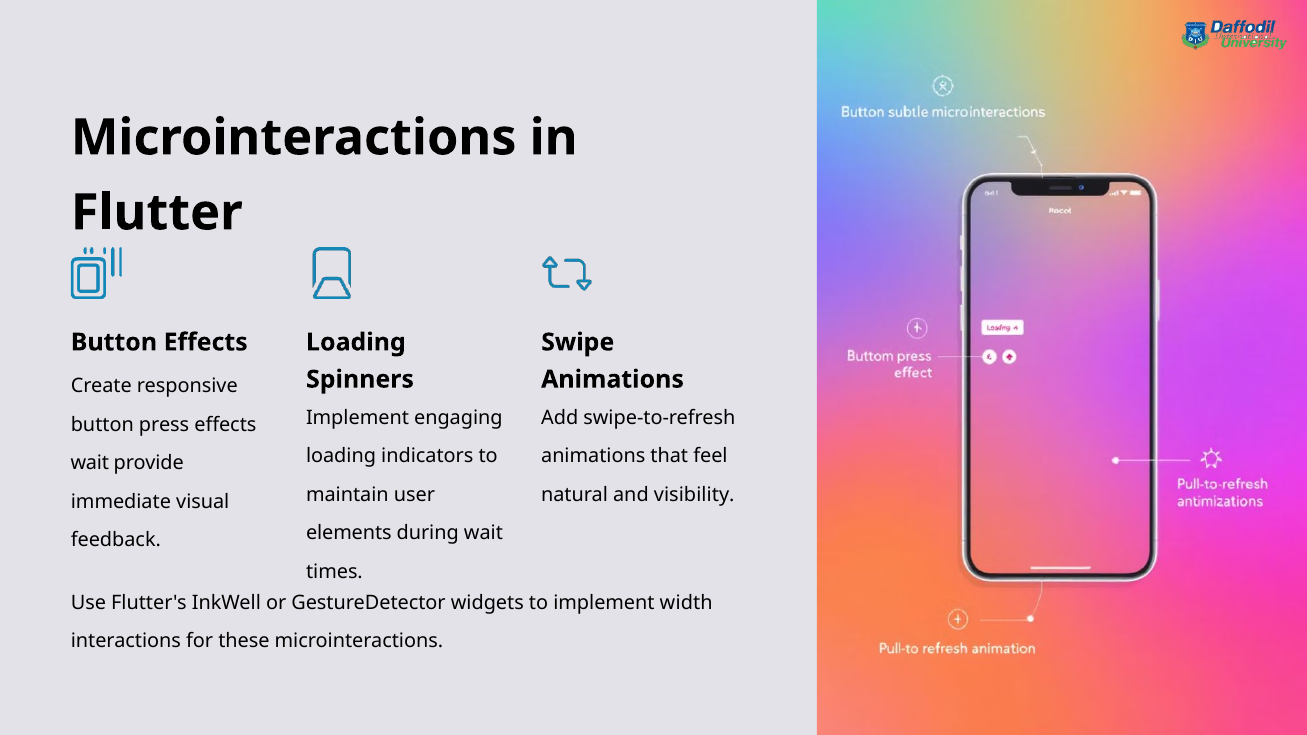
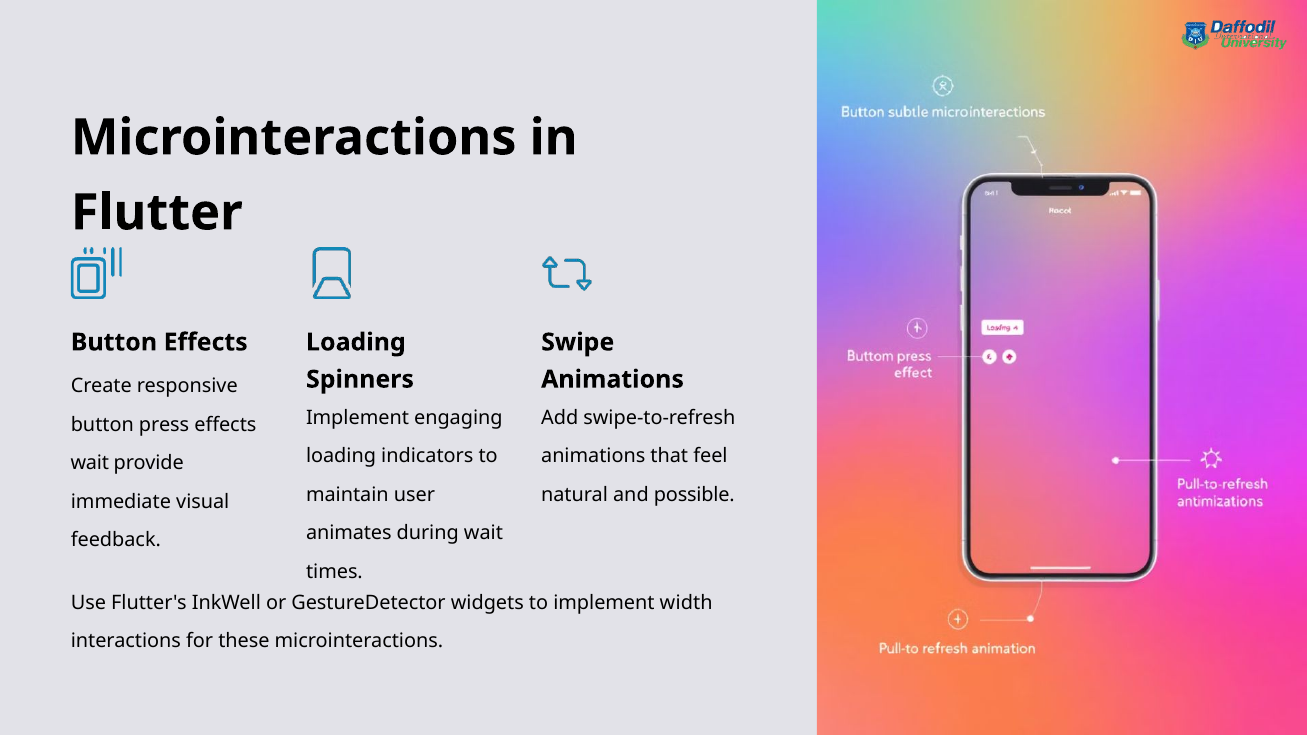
visibility: visibility -> possible
elements: elements -> animates
